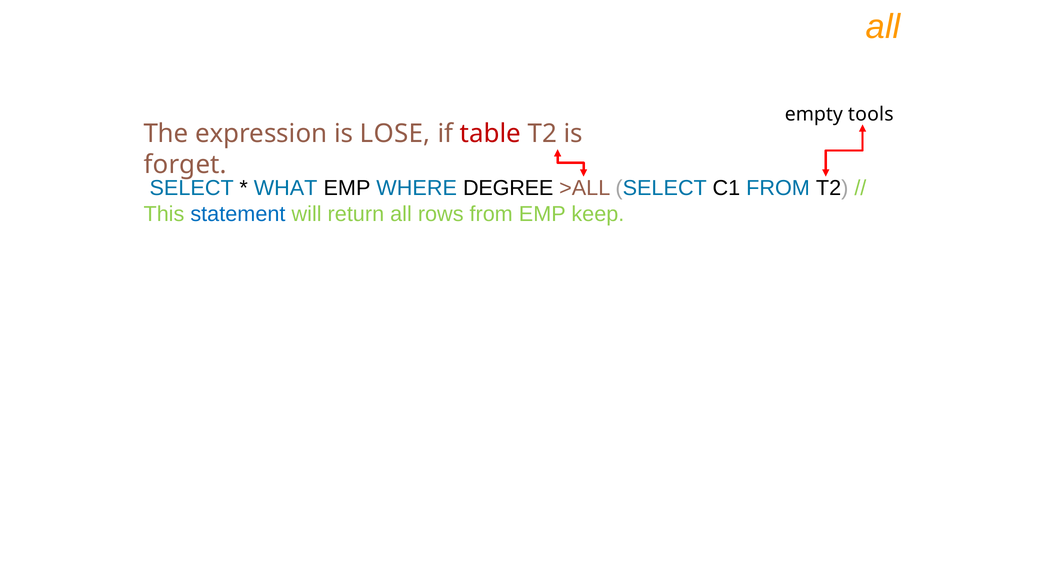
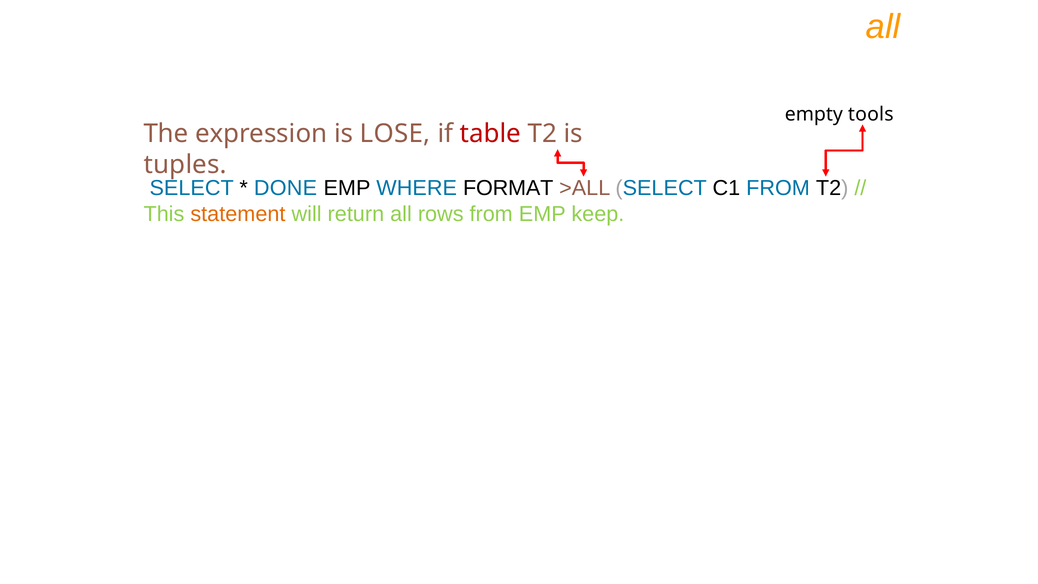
forget: forget -> tuples
WHAT: WHAT -> DONE
DEGREE: DEGREE -> FORMAT
statement colour: blue -> orange
